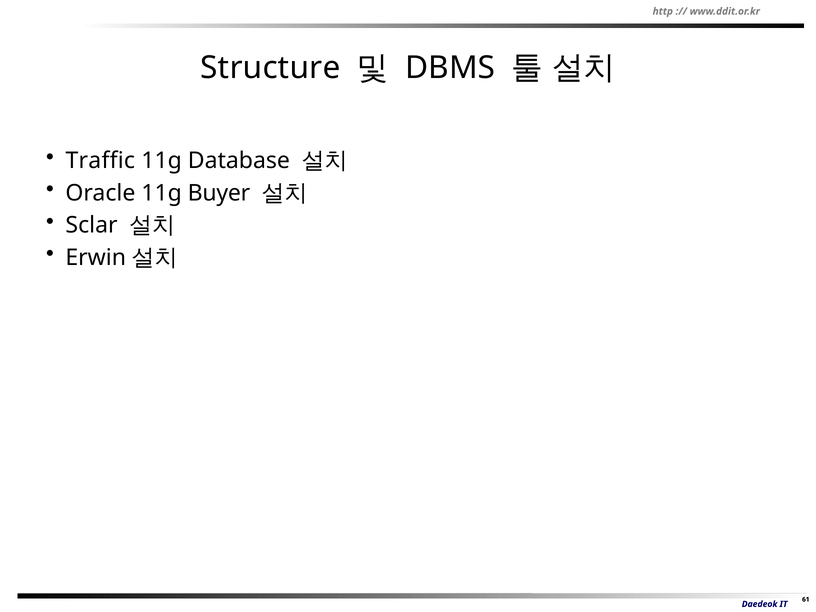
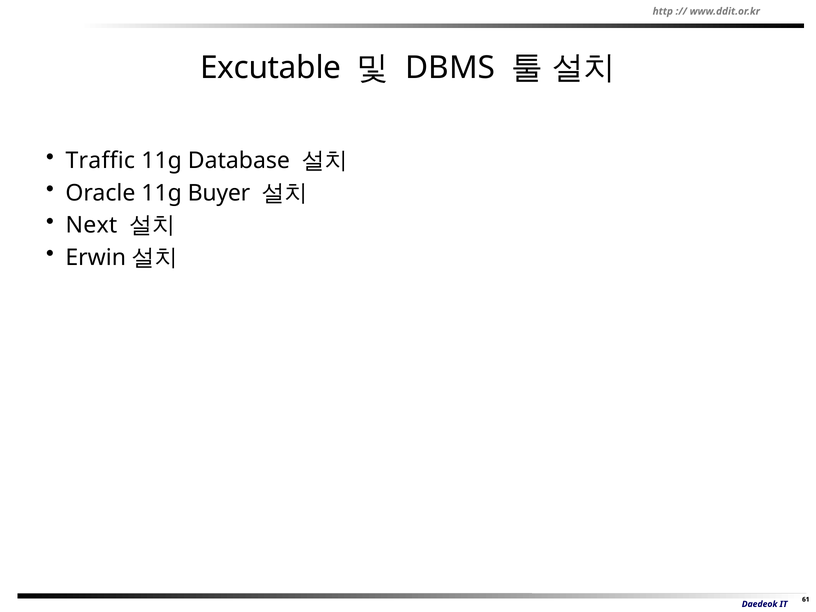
Structure: Structure -> Excutable
Sclar: Sclar -> Next
